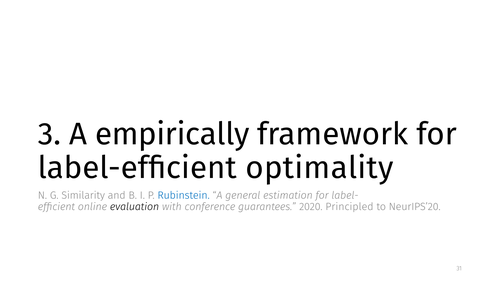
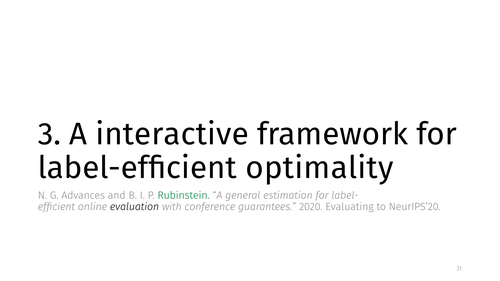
empirically: empirically -> interactive
Similarity: Similarity -> Advances
Rubinstein colour: blue -> green
Principled: Principled -> Evaluating
